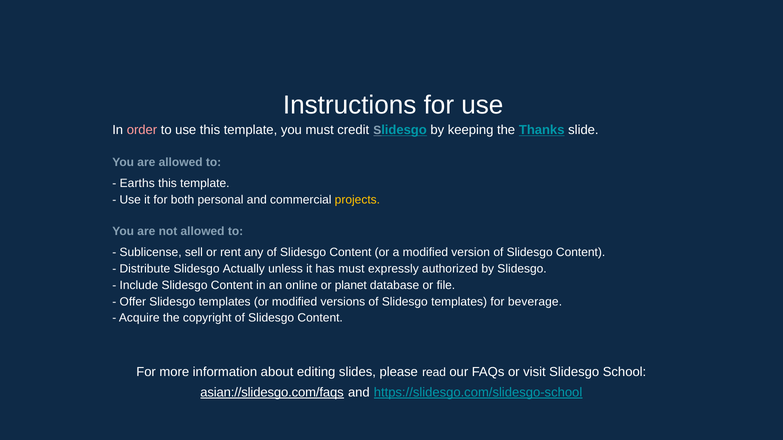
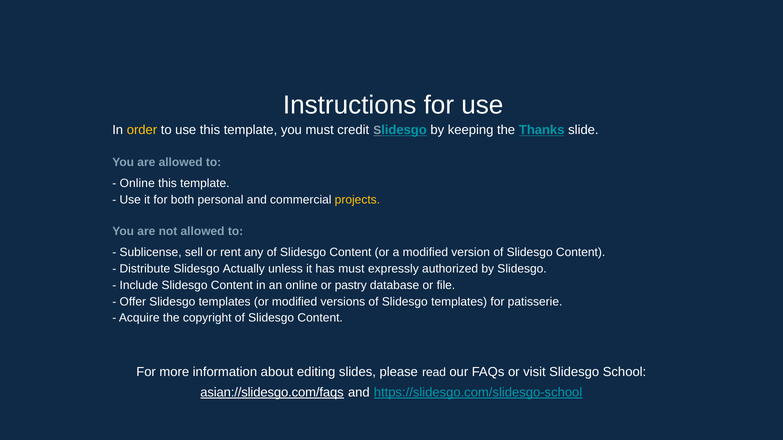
order colour: pink -> yellow
Earths at (137, 183): Earths -> Online
planet: planet -> pastry
beverage: beverage -> patisserie
